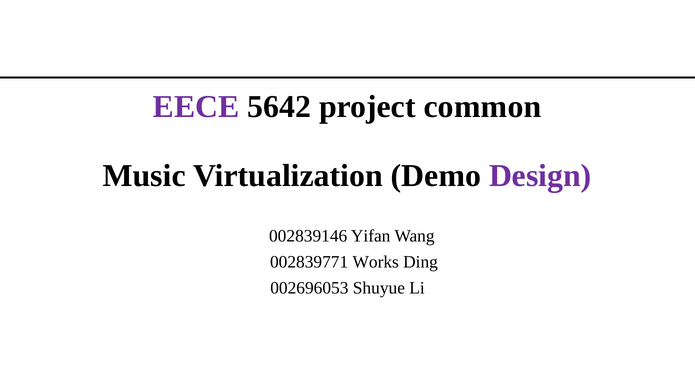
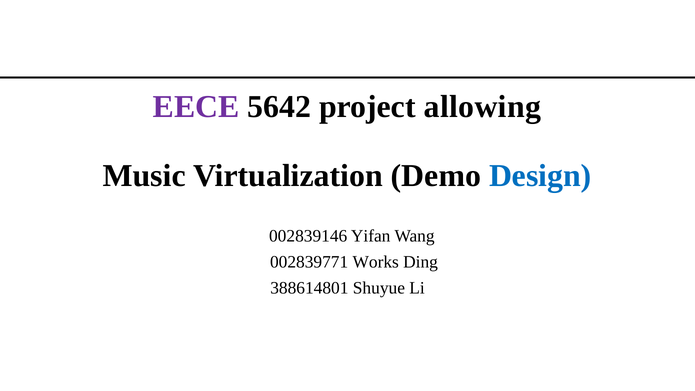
common: common -> allowing
Design colour: purple -> blue
002696053: 002696053 -> 388614801
